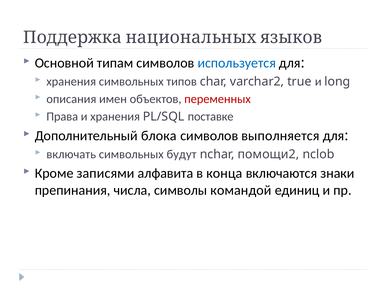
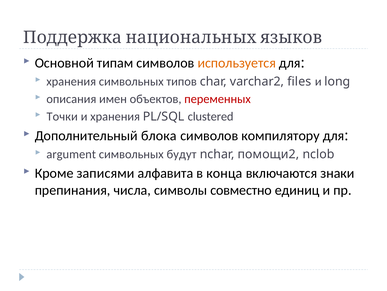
используется colour: blue -> orange
true: true -> files
Права: Права -> Точки
поставке: поставке -> clustered
выполняется: выполняется -> компилятору
включать: включать -> argument
командой: командой -> совместно
